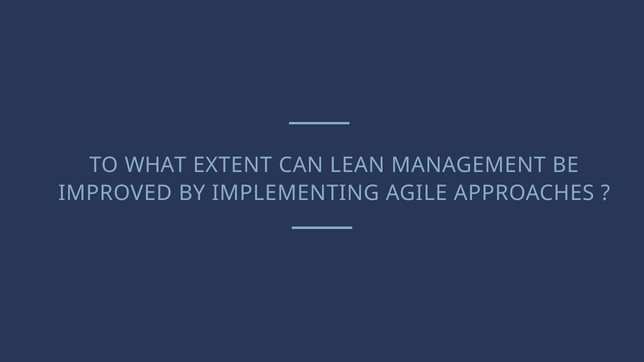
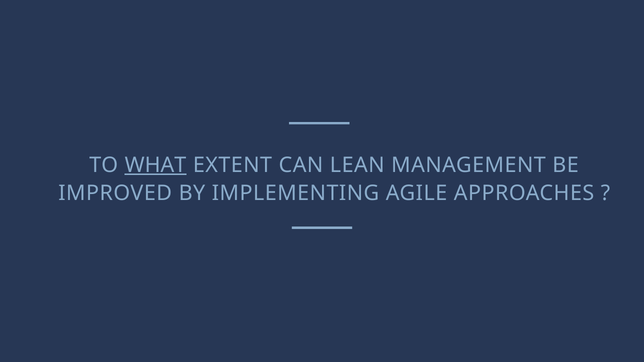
WHAT underline: none -> present
